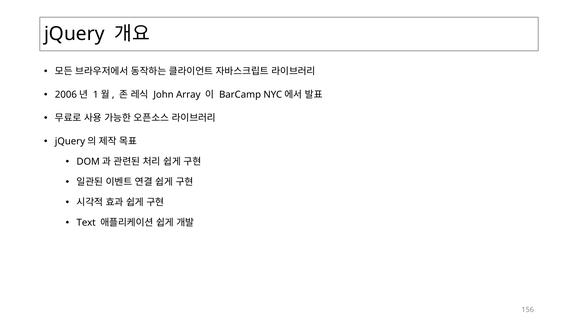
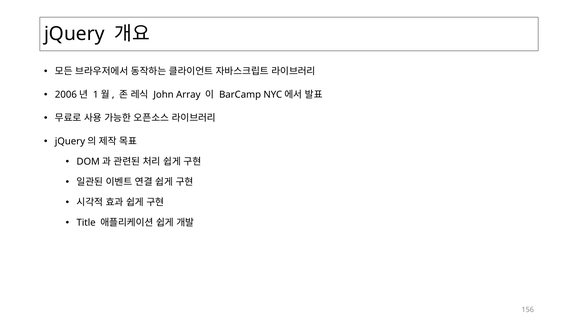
Text: Text -> Title
